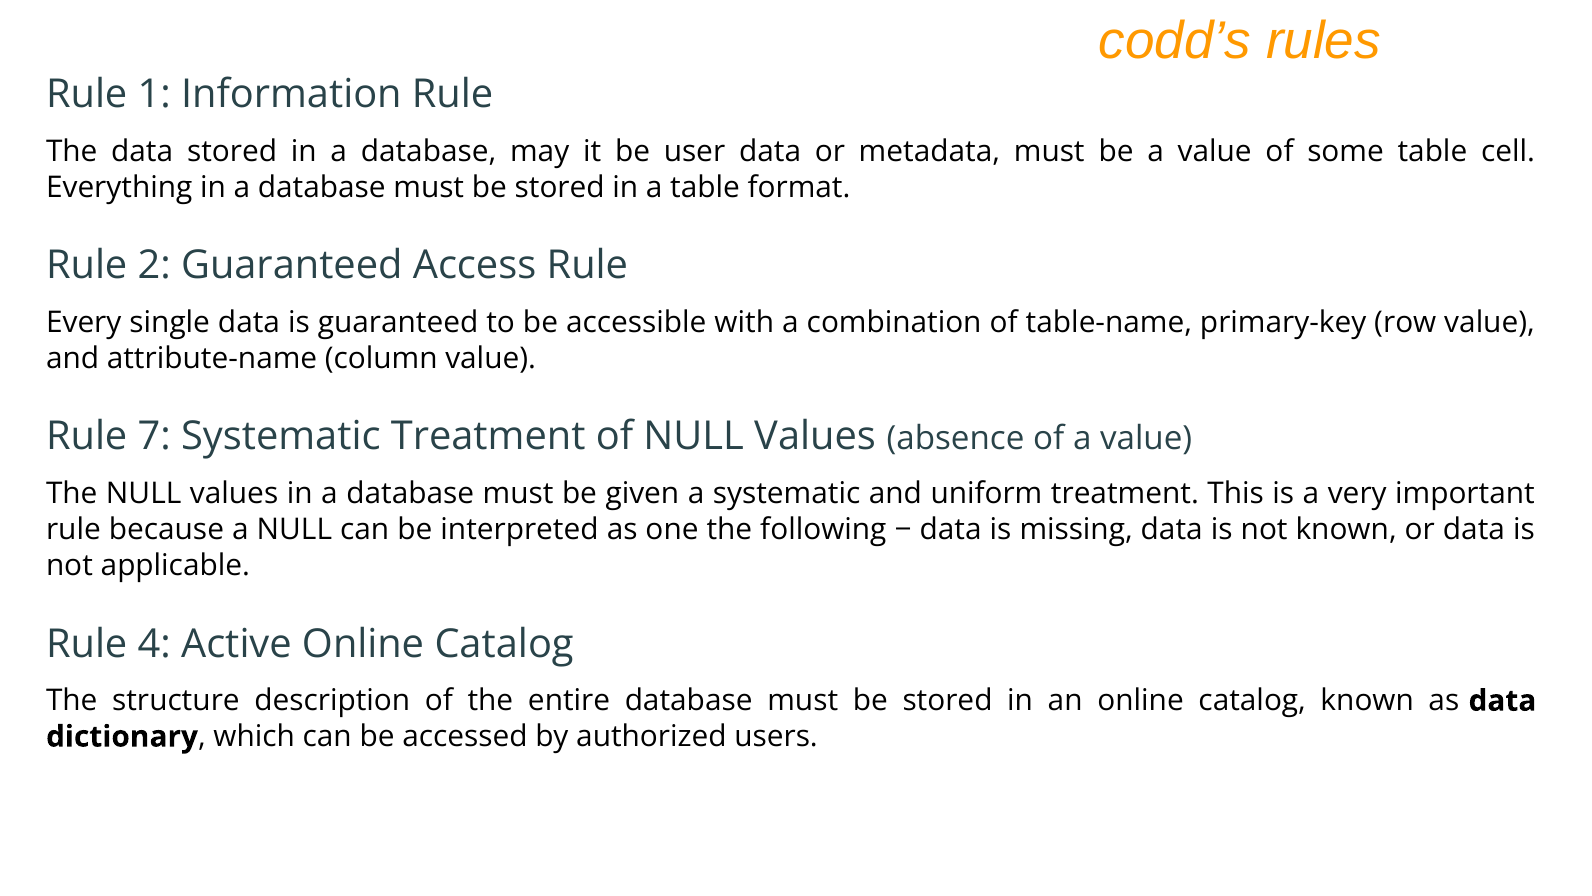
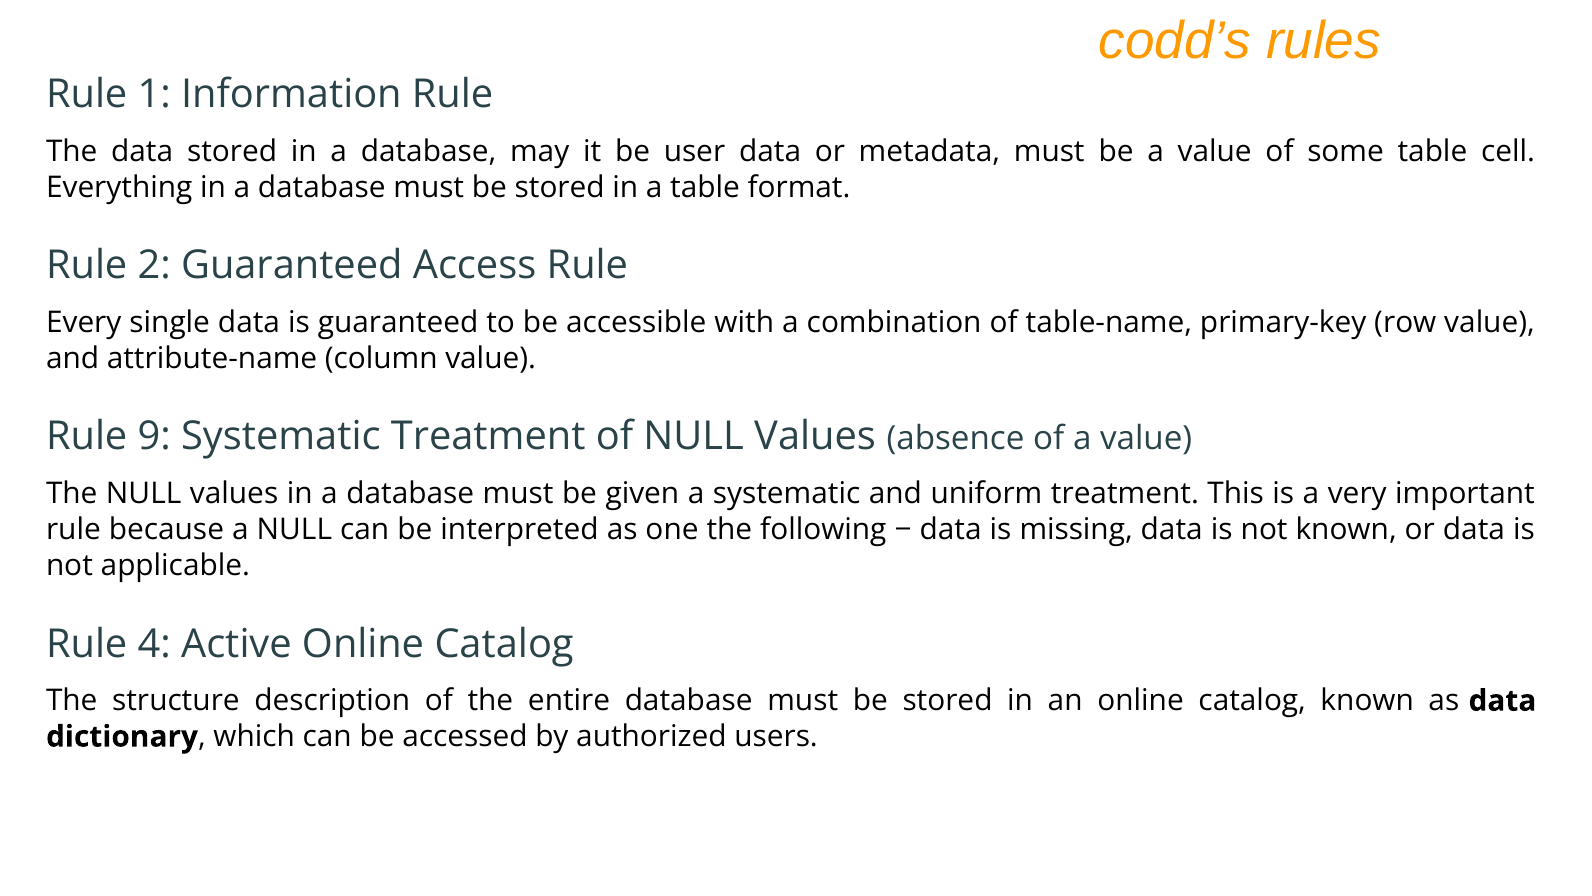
7: 7 -> 9
